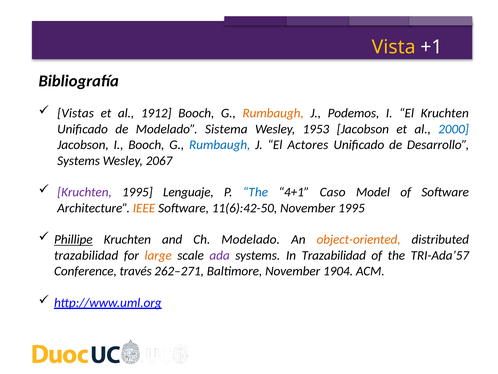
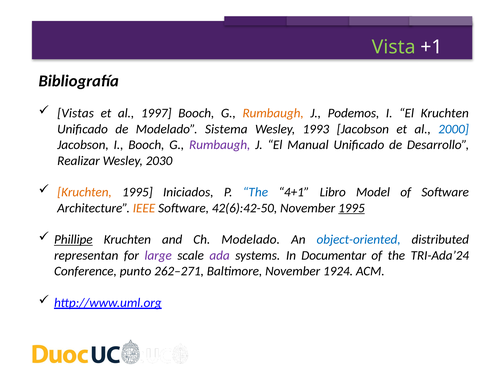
Vista colour: yellow -> light green
1912: 1912 -> 1997
1953: 1953 -> 1993
Rumbaugh at (220, 145) colour: blue -> purple
Actores: Actores -> Manual
Systems at (79, 160): Systems -> Realizar
2067: 2067 -> 2030
Kruchten at (84, 192) colour: purple -> orange
Lenguaje: Lenguaje -> Iniciados
Caso: Caso -> Libro
11(6):42-50: 11(6):42-50 -> 42(6):42-50
1995 at (351, 208) underline: none -> present
object-oriented colour: orange -> blue
trazabilidad at (86, 255): trazabilidad -> representan
large colour: orange -> purple
In Trazabilidad: Trazabilidad -> Documentar
TRI-Ada’57: TRI-Ada’57 -> TRI-Ada’24
través: través -> punto
1904: 1904 -> 1924
